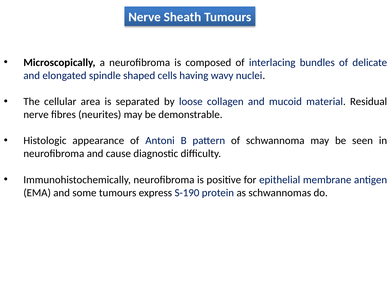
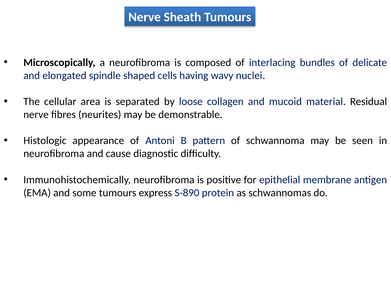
S-190: S-190 -> S-890
